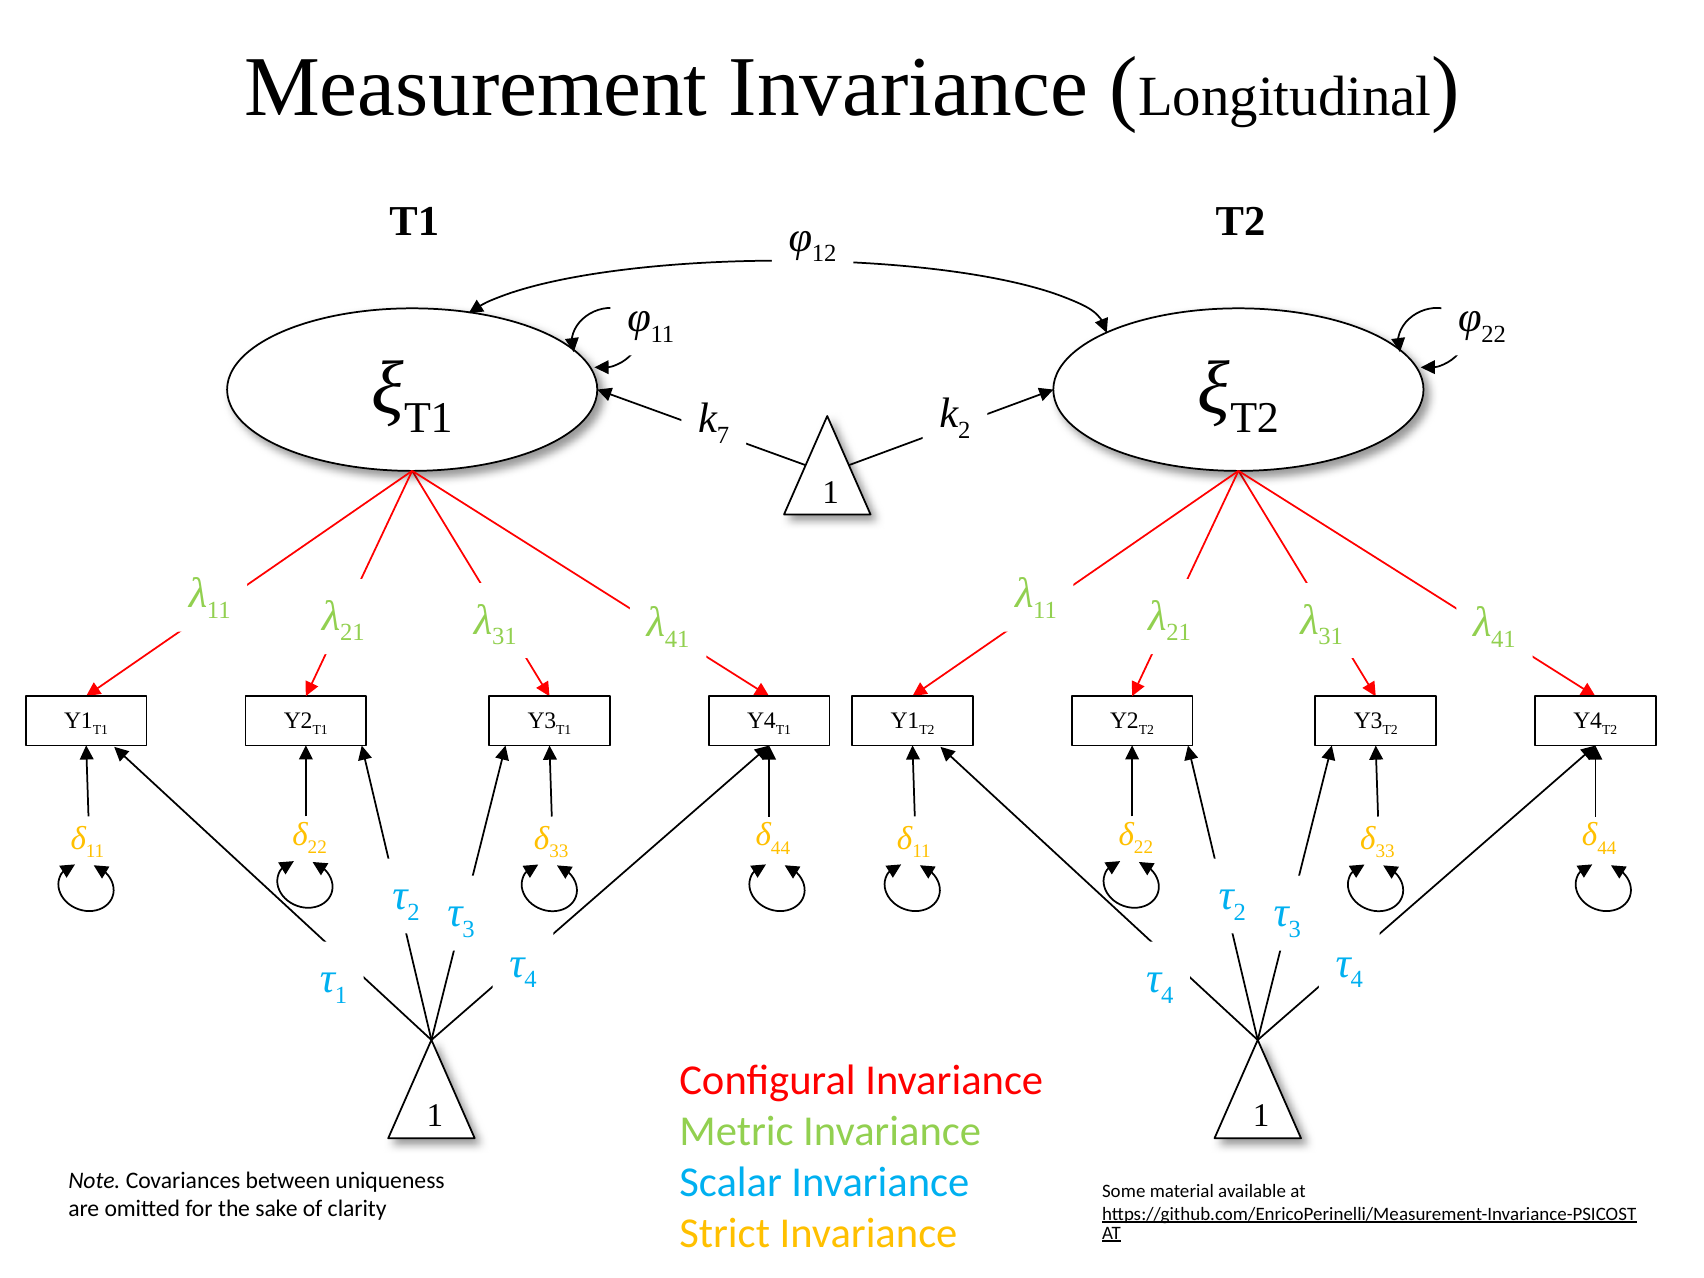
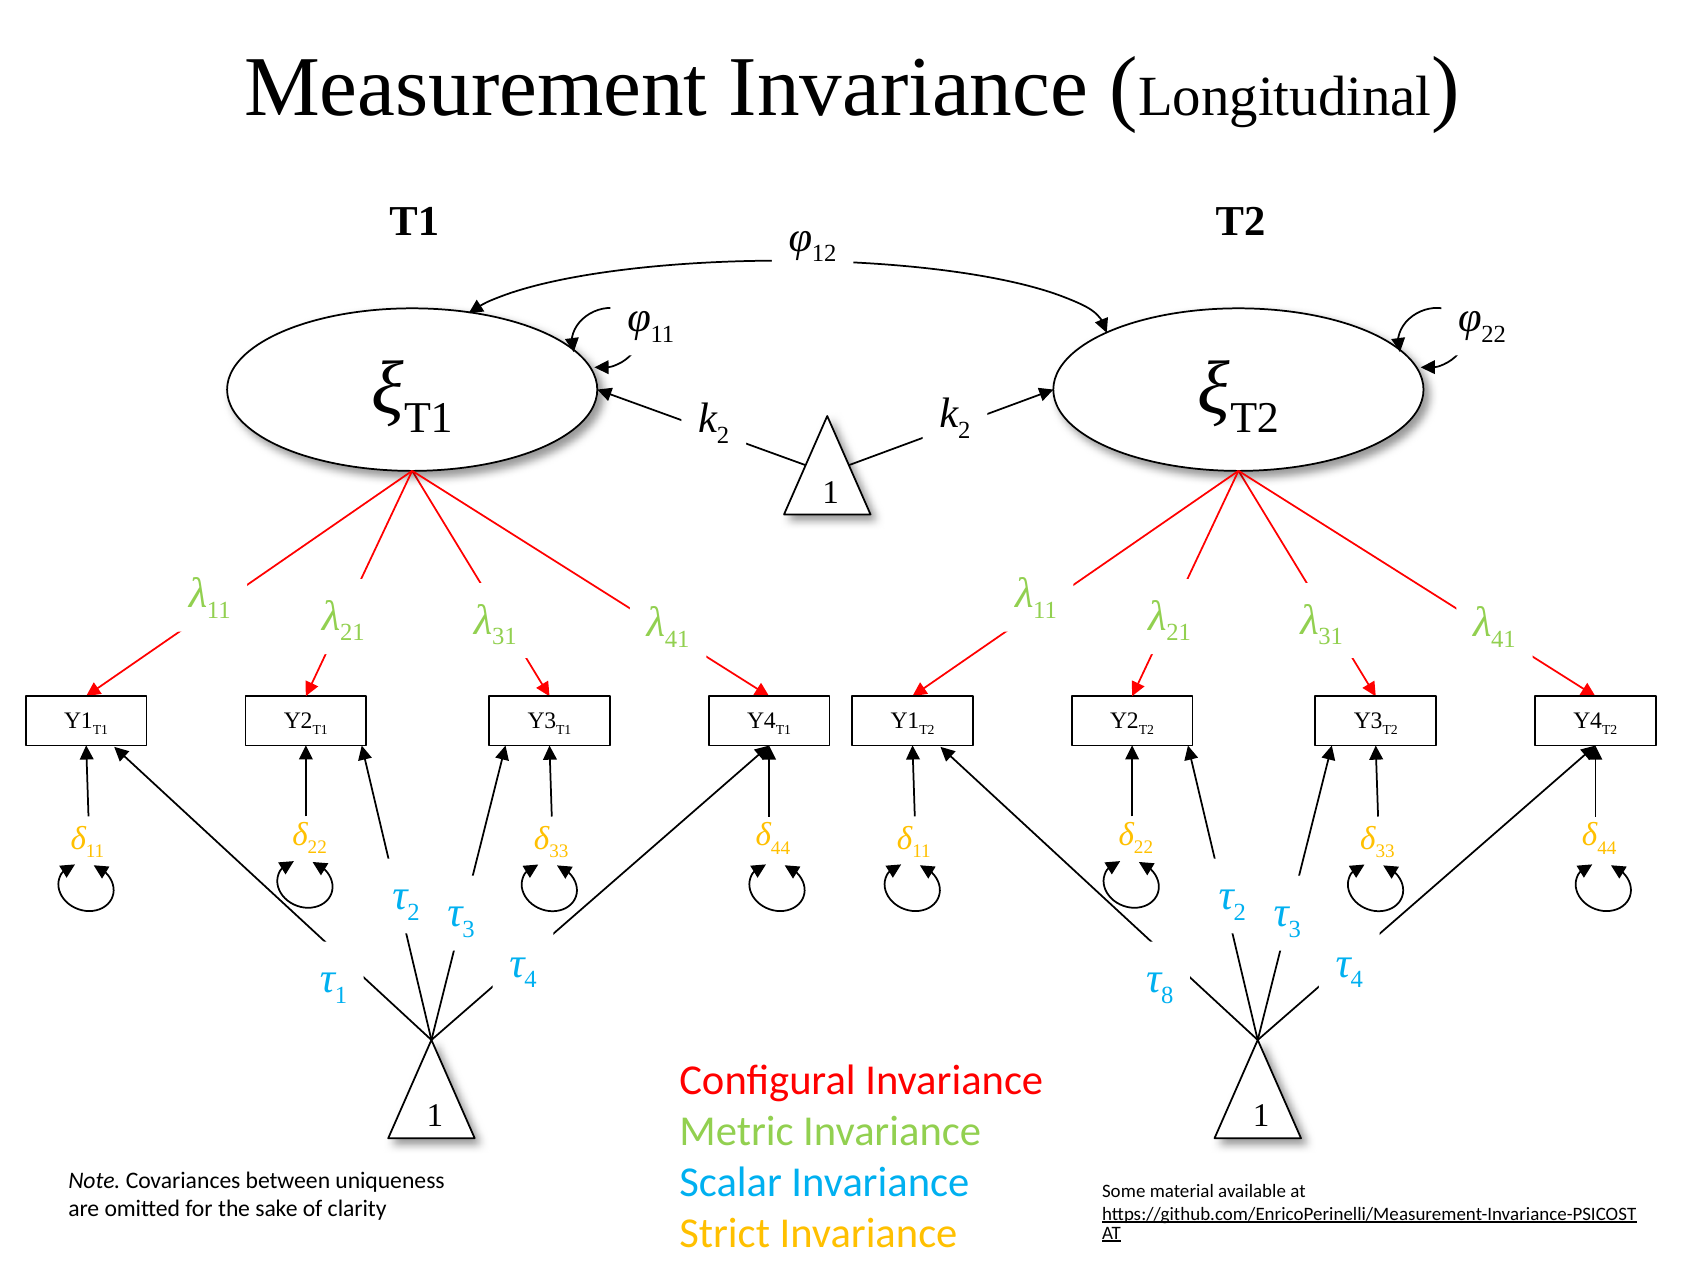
7 at (723, 435): 7 -> 2
4 at (1167, 995): 4 -> 8
